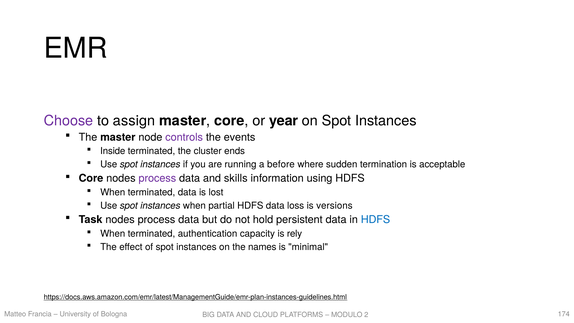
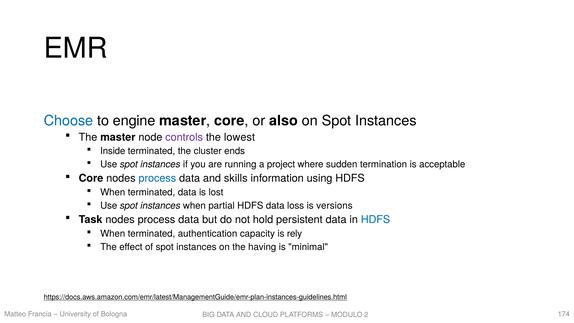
Choose colour: purple -> blue
assign: assign -> engine
year: year -> also
events: events -> lowest
before: before -> project
process at (157, 178) colour: purple -> blue
names: names -> having
